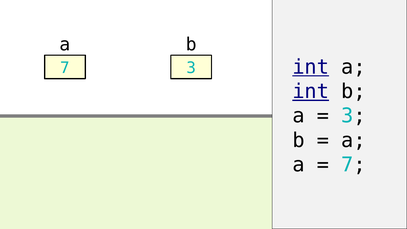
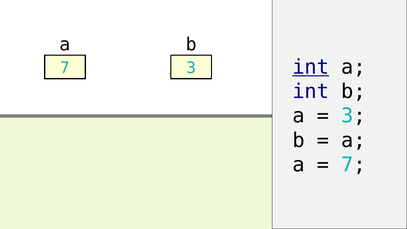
int at (311, 91) underline: present -> none
